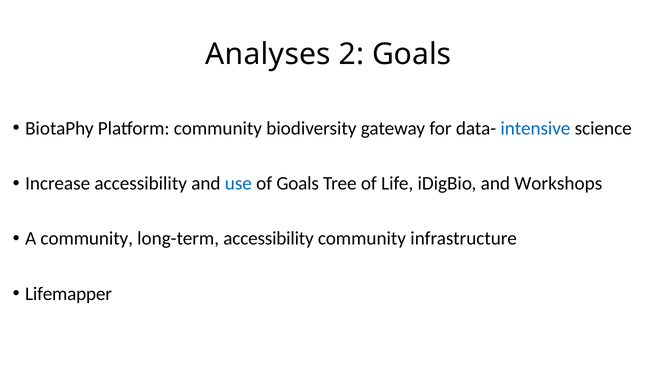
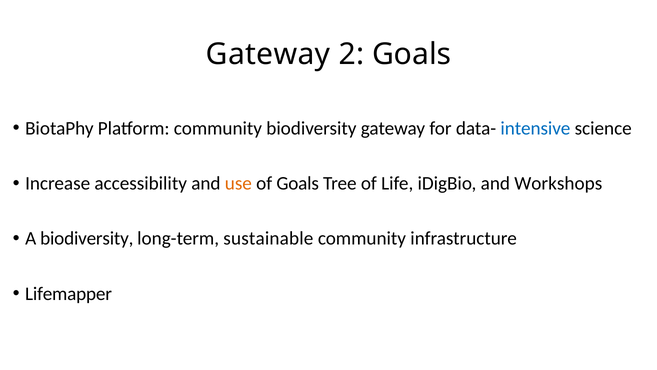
Analyses at (268, 54): Analyses -> Gateway
use colour: blue -> orange
A community: community -> biodiversity
long-term accessibility: accessibility -> sustainable
